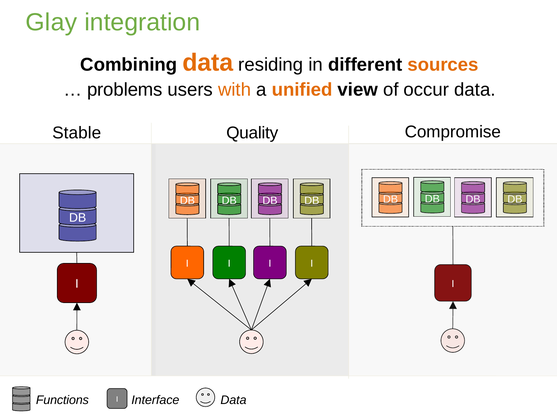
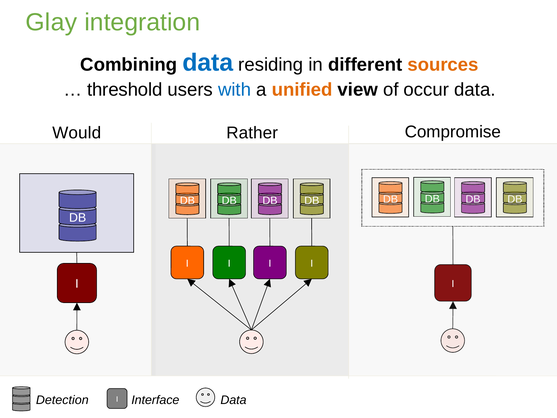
data at (208, 63) colour: orange -> blue
problems: problems -> threshold
with colour: orange -> blue
Stable: Stable -> Would
Quality: Quality -> Rather
Functions: Functions -> Detection
